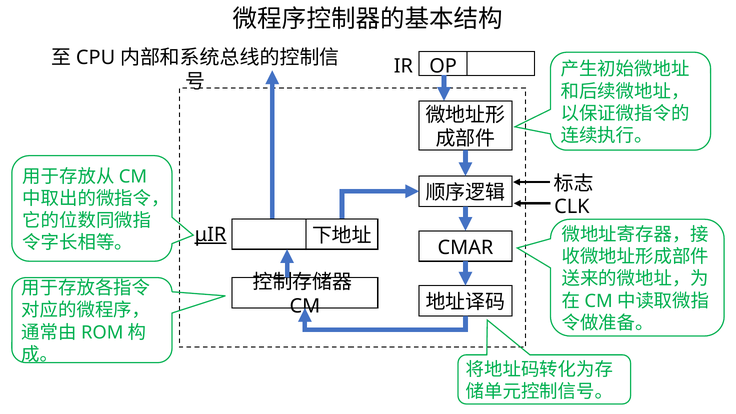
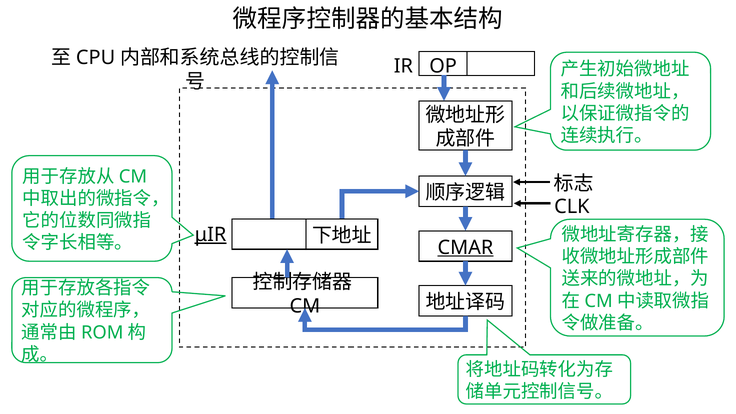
CMAR underline: none -> present
